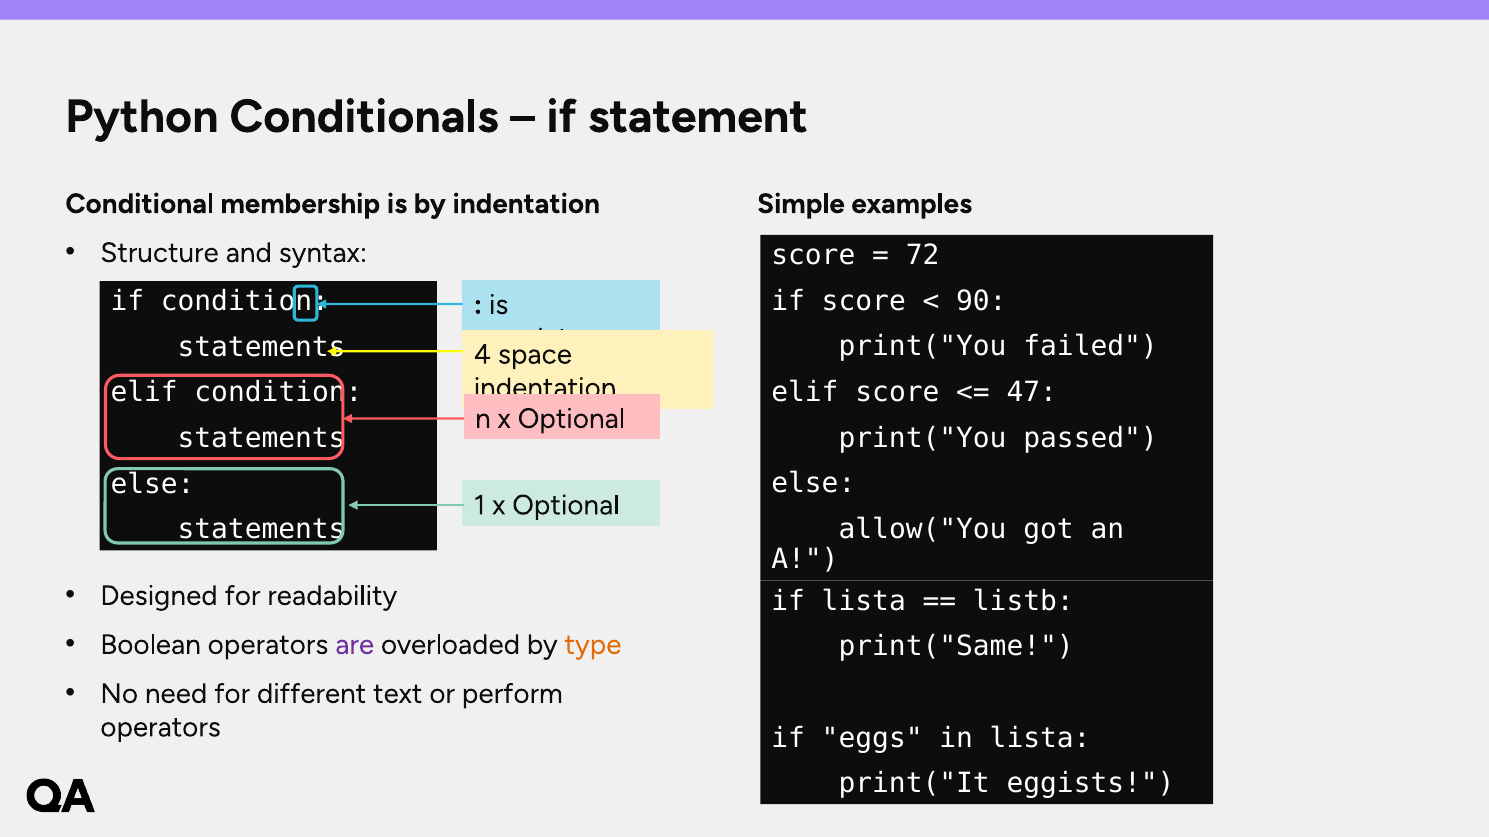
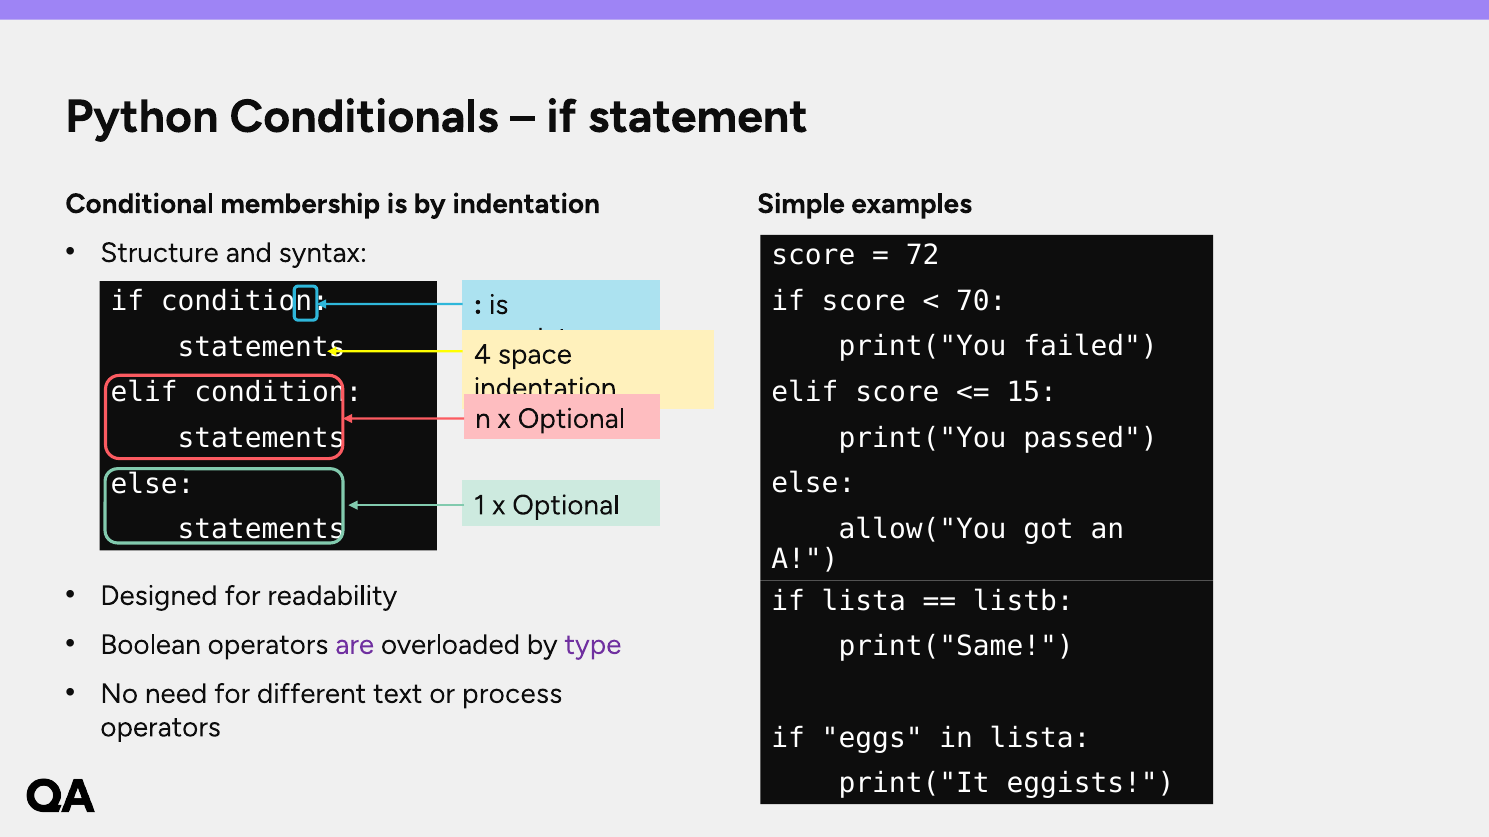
90: 90 -> 70
47: 47 -> 15
type colour: orange -> purple
perform: perform -> process
